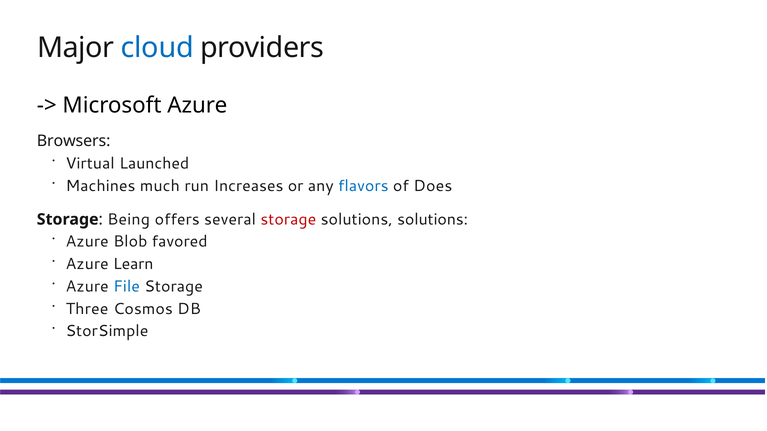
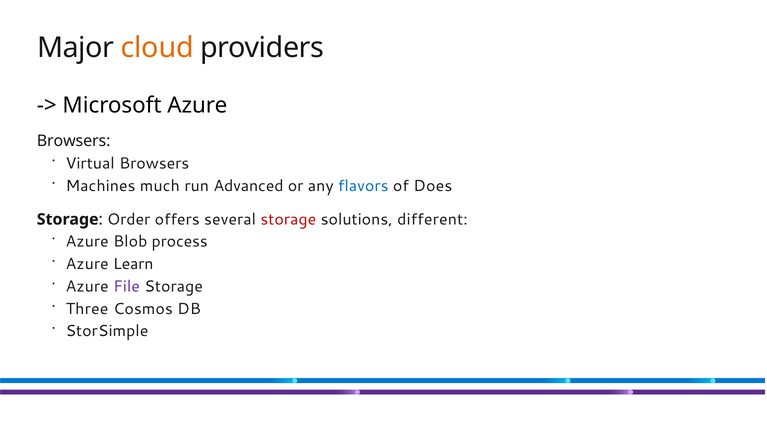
cloud colour: blue -> orange
Virtual Launched: Launched -> Browsers
Increases: Increases -> Advanced
Being: Being -> Order
solutions solutions: solutions -> different
favored: favored -> process
File colour: blue -> purple
